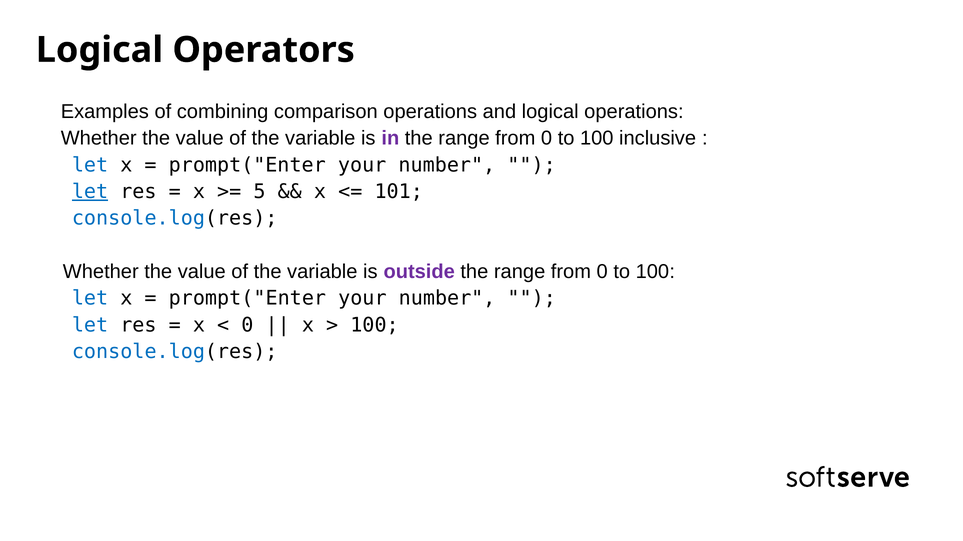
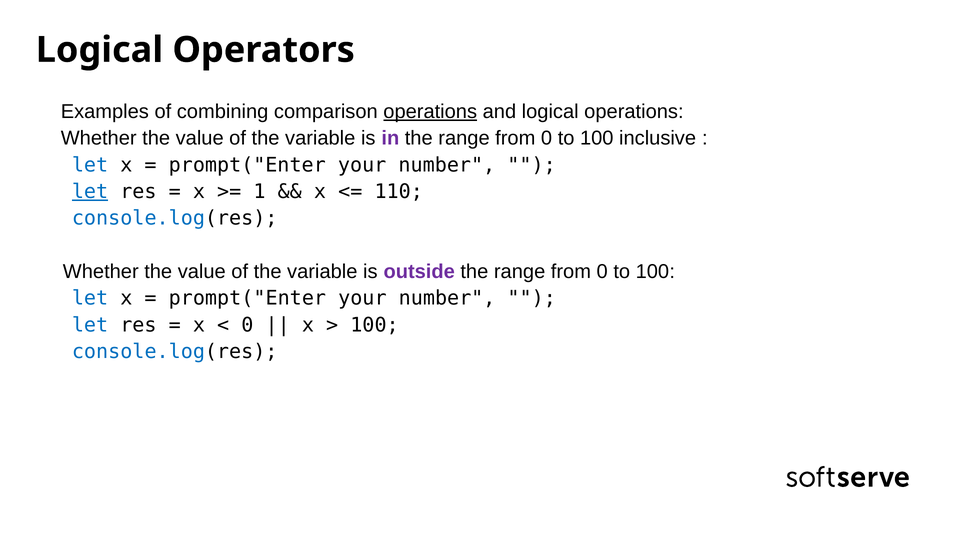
operations at (430, 112) underline: none -> present
5: 5 -> 1
101: 101 -> 110
